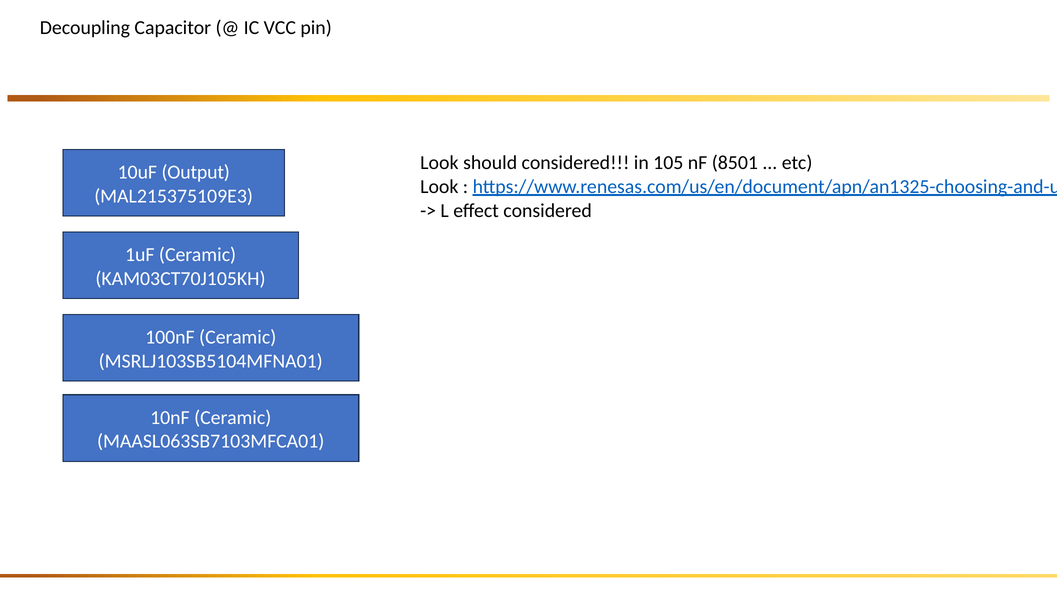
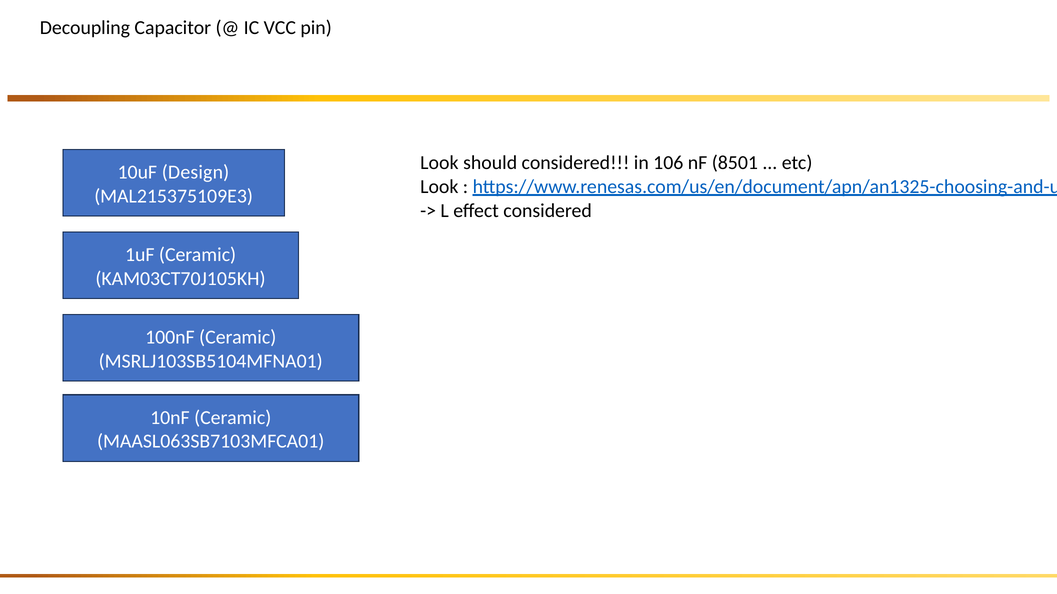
105: 105 -> 106
Output: Output -> Design
